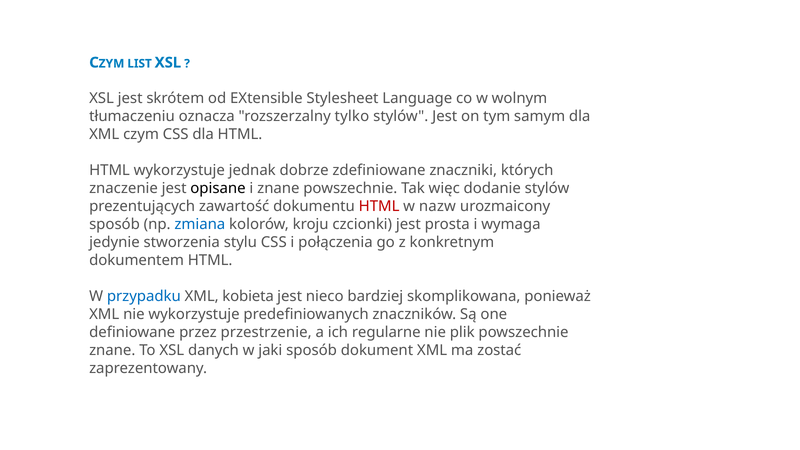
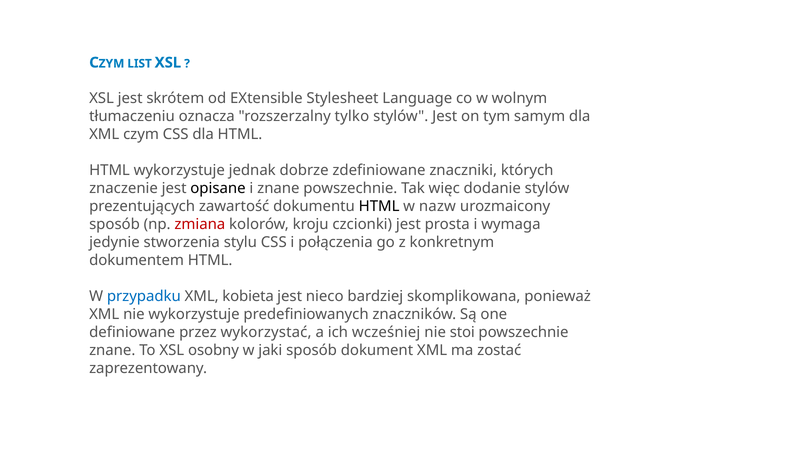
HTML at (379, 206) colour: red -> black
zmiana colour: blue -> red
przestrzenie: przestrzenie -> wykorzystać
regularne: regularne -> wcześniej
plik: plik -> stoi
danych: danych -> osobny
